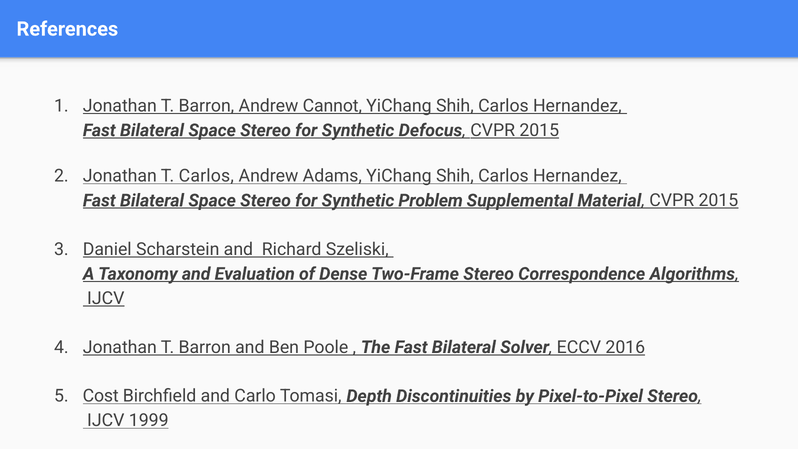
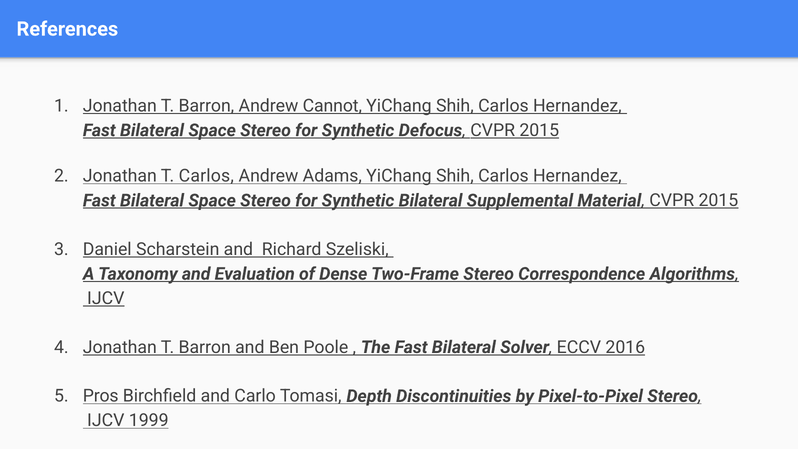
Synthetic Problem: Problem -> Bilateral
Cost: Cost -> Pros
